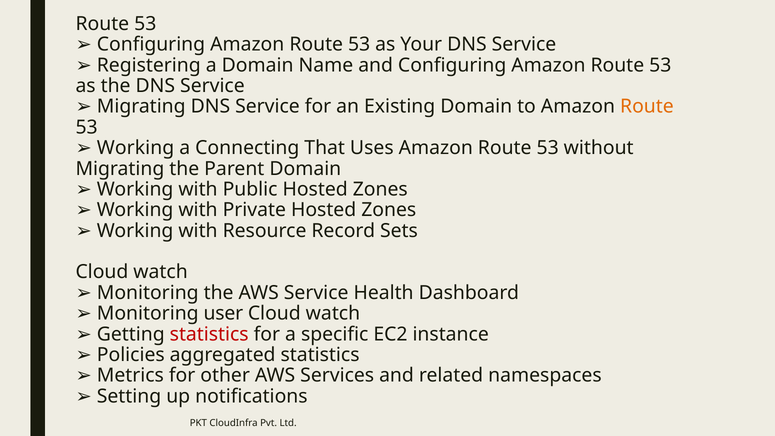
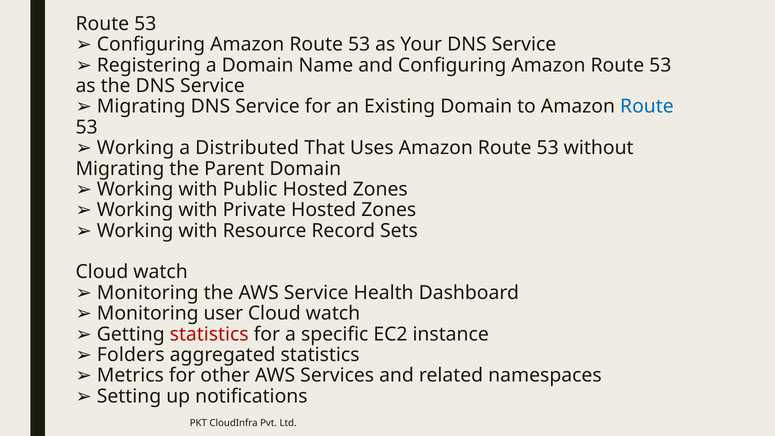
Route at (647, 107) colour: orange -> blue
Connecting: Connecting -> Distributed
Policies: Policies -> Folders
